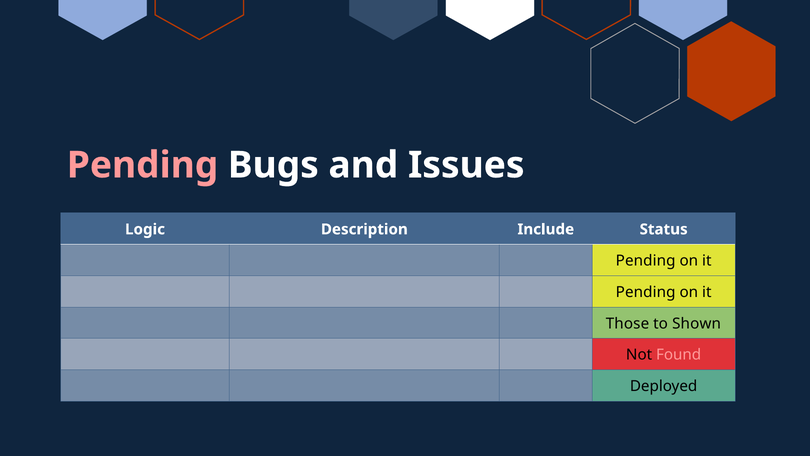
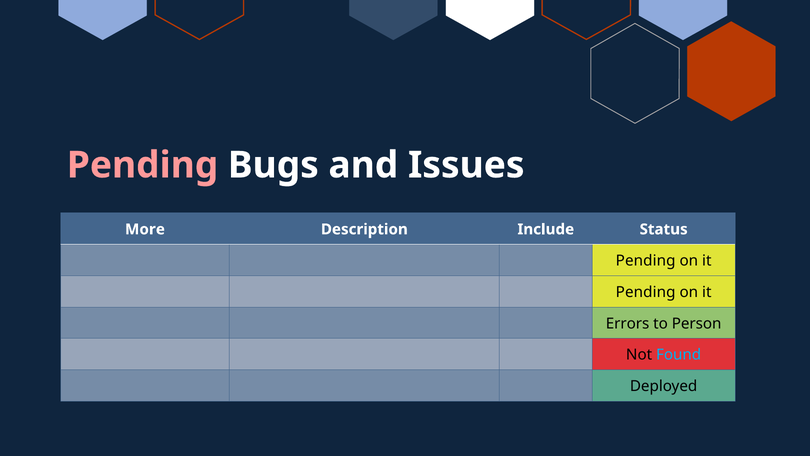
Logic: Logic -> More
Those: Those -> Errors
Shown: Shown -> Person
Found colour: pink -> light blue
